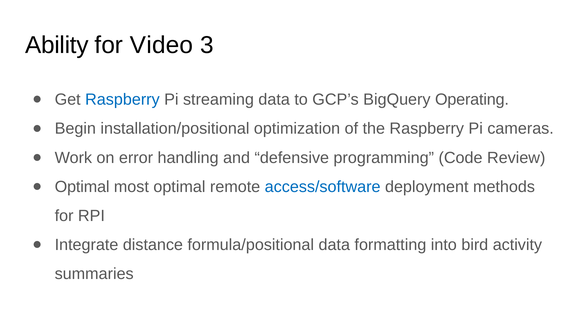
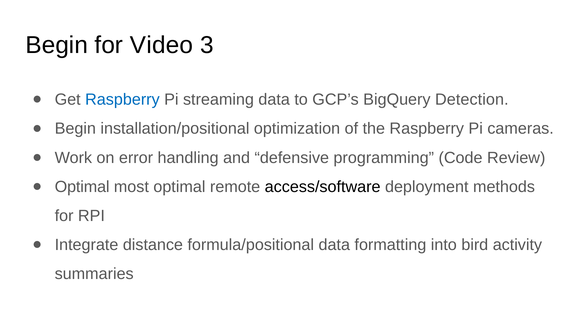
Ability at (57, 45): Ability -> Begin
Operating: Operating -> Detection
access/software colour: blue -> black
